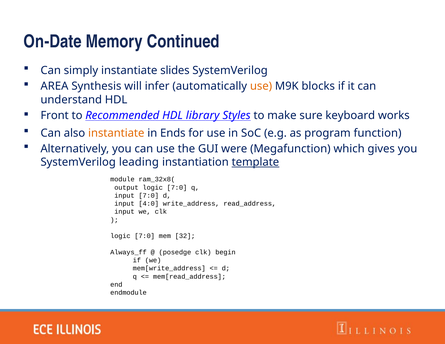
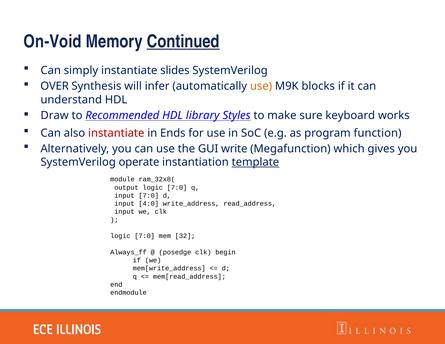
On-Date: On-Date -> On-Void
Continued underline: none -> present
AREA: AREA -> OVER
Front: Front -> Draw
instantiate at (116, 133) colour: orange -> red
were: were -> write
leading: leading -> operate
